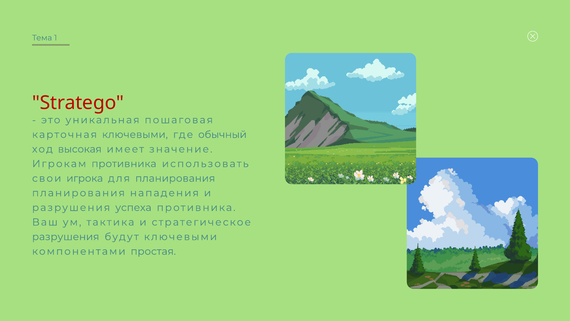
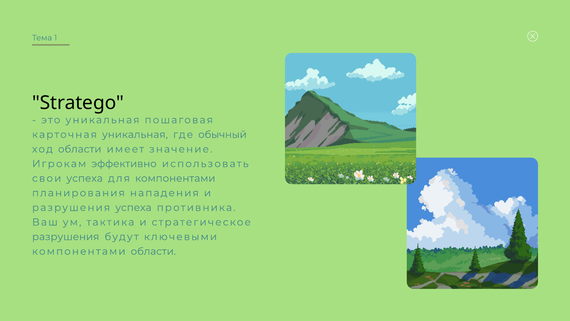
Stratego colour: red -> black
карточная ключевыми: ключевыми -> уникальная
ход высокая: высокая -> области
Игрокам противника: противника -> эффективно
свои игрока: игрока -> успеха
для планирования: планирования -> компонентами
компонентами простая: простая -> области
